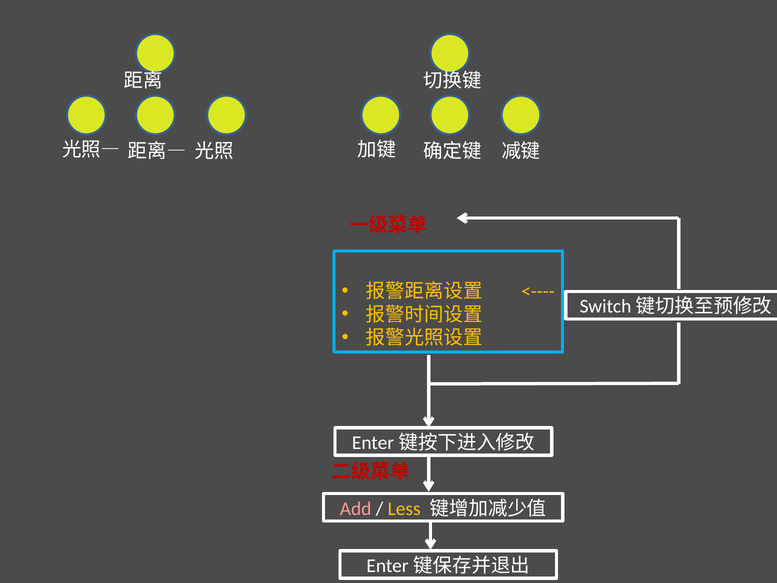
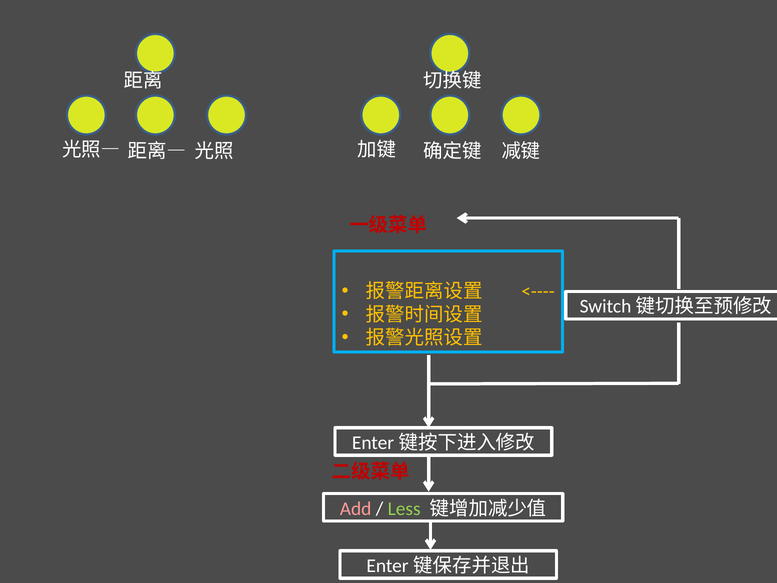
Less colour: yellow -> light green
